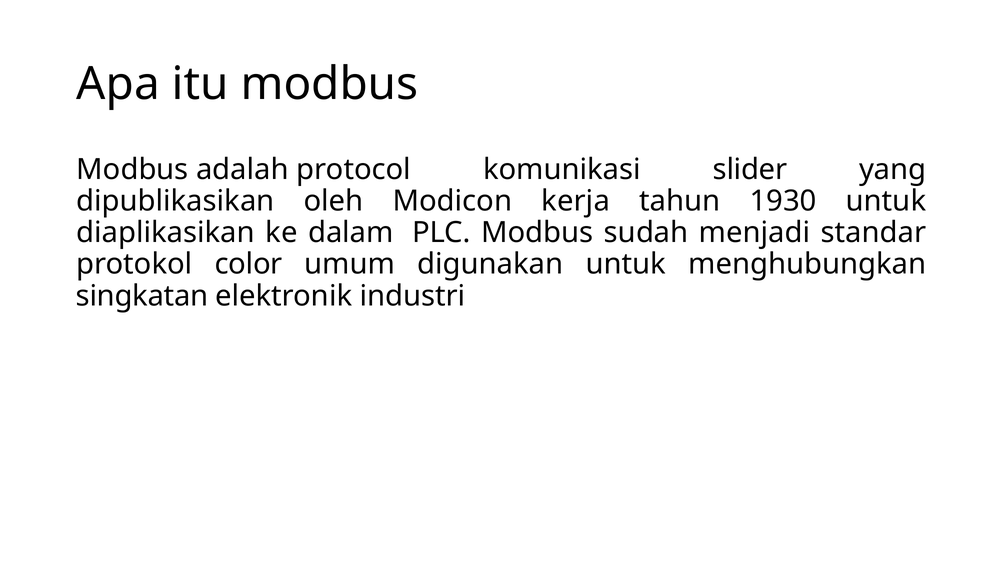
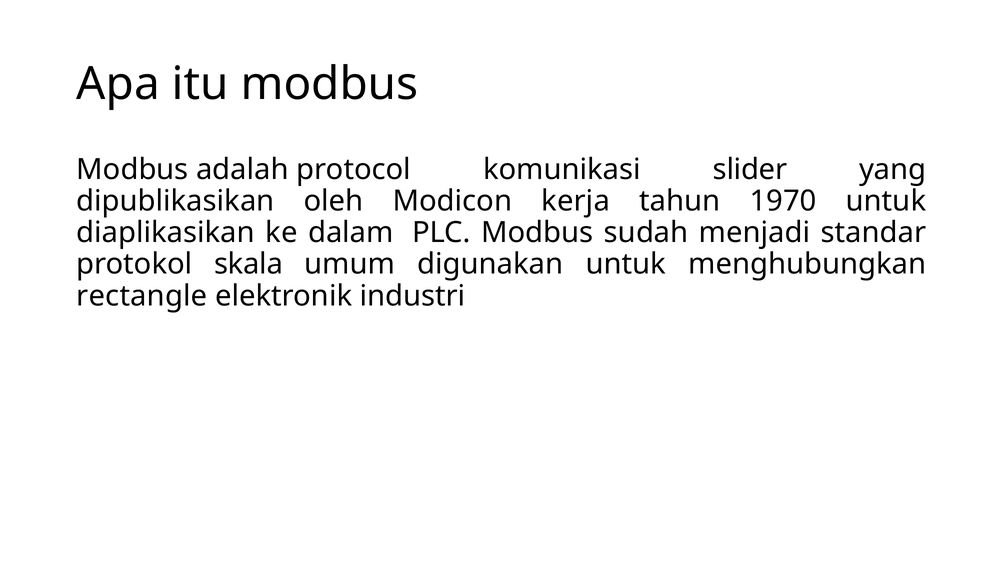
1930: 1930 -> 1970
color: color -> skala
singkatan: singkatan -> rectangle
